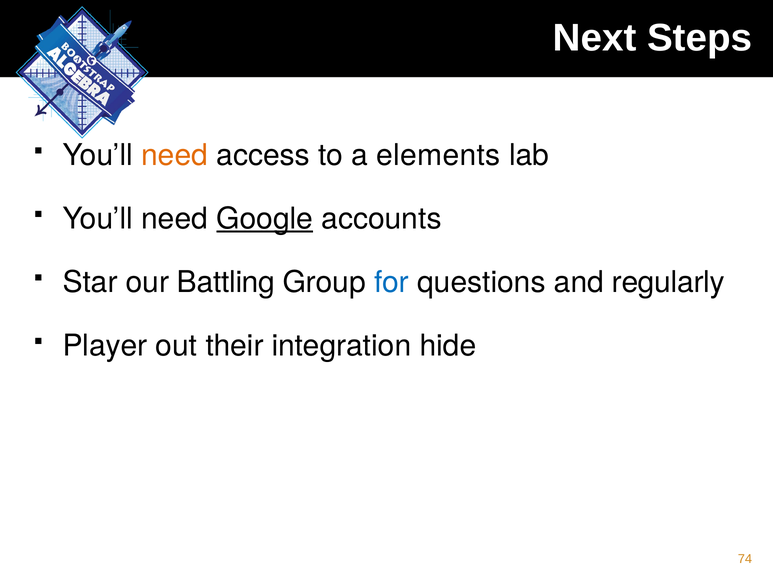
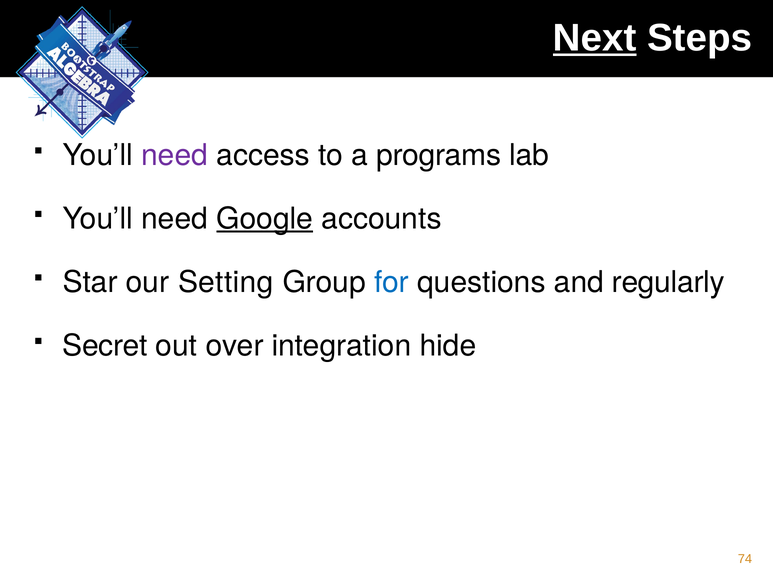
Next underline: none -> present
need at (175, 155) colour: orange -> purple
elements: elements -> programs
Battling: Battling -> Setting
Player: Player -> Secret
their: their -> over
